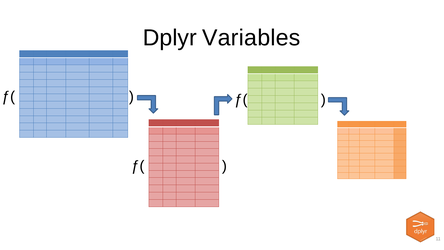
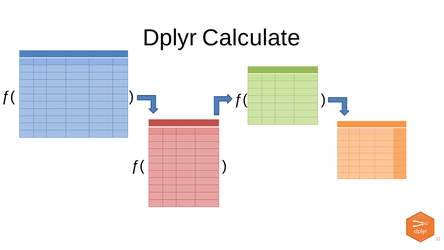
Variables: Variables -> Calculate
